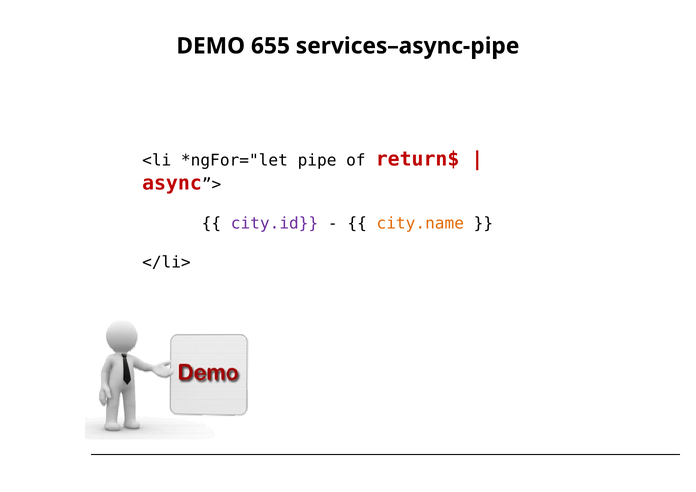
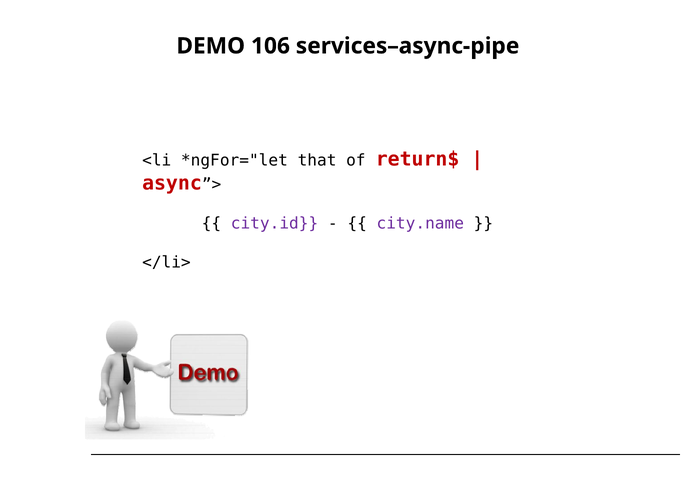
655: 655 -> 106
pipe: pipe -> that
city.name colour: orange -> purple
